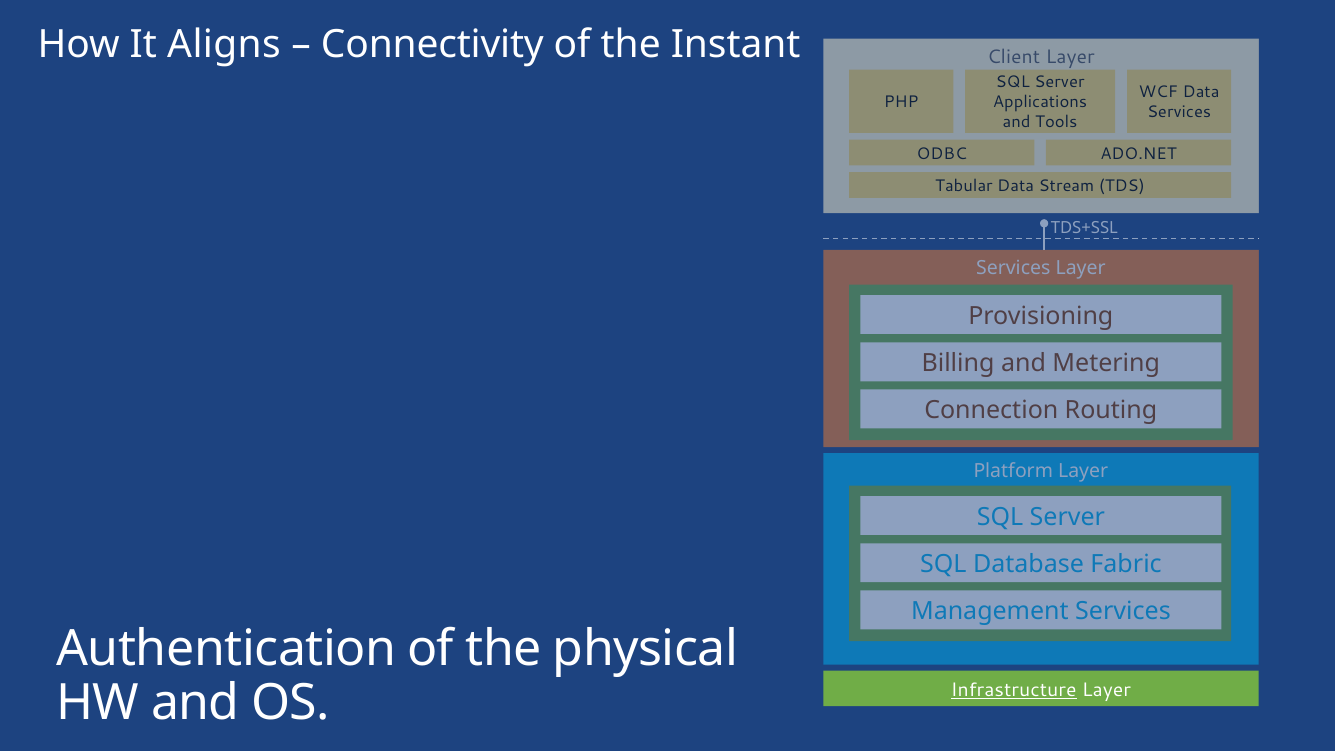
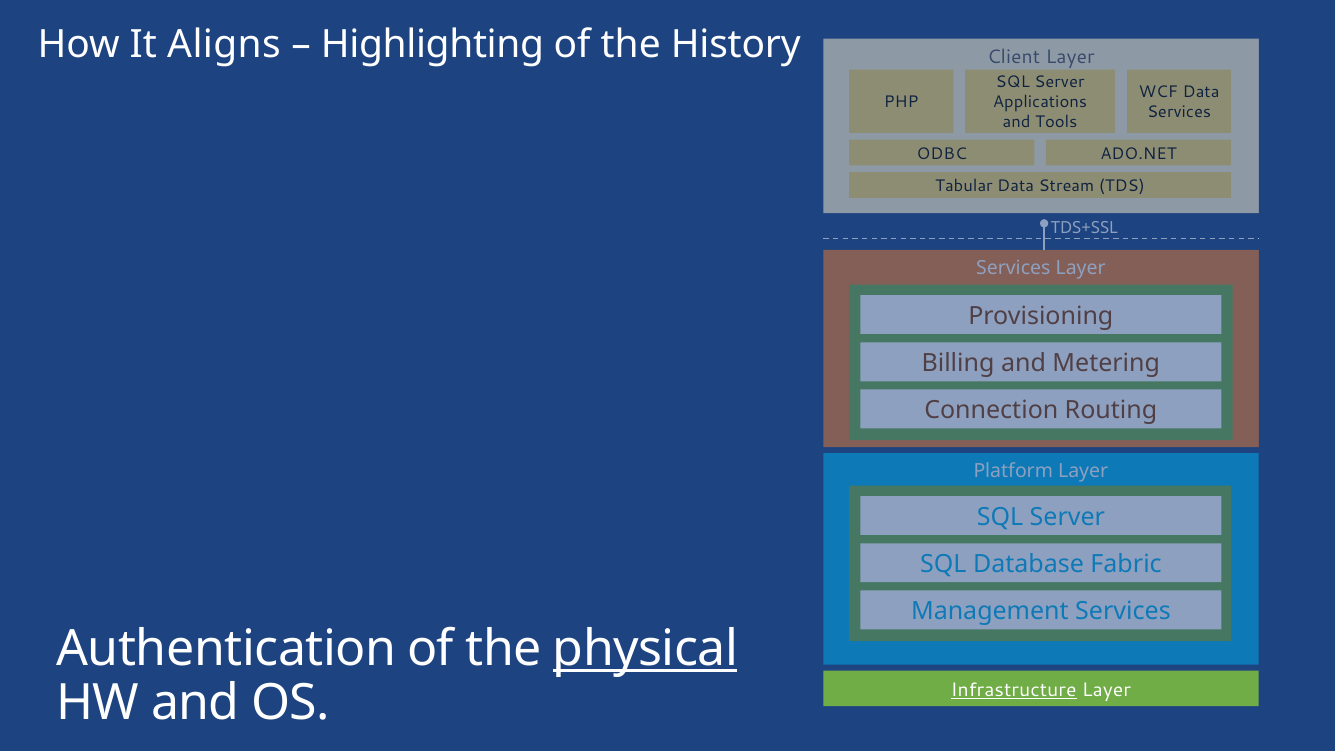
Connectivity: Connectivity -> Highlighting
Instant: Instant -> History
physical underline: none -> present
